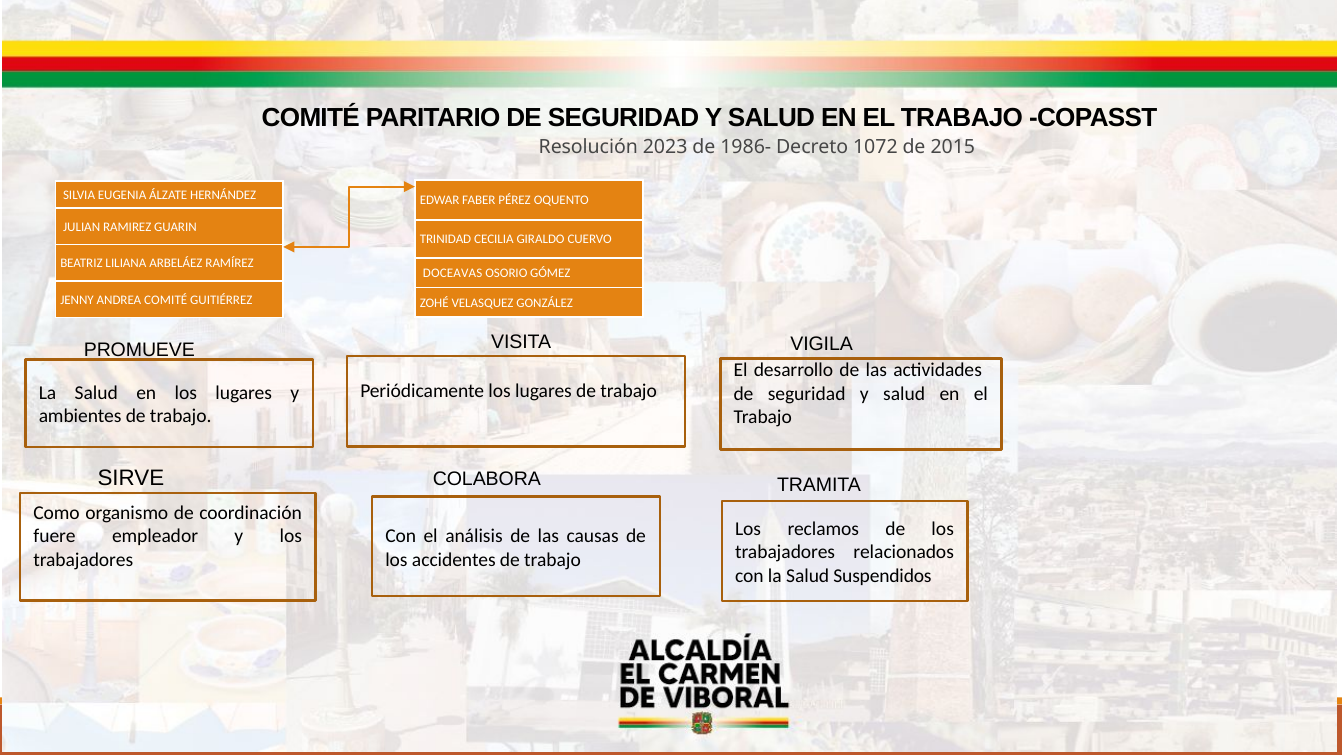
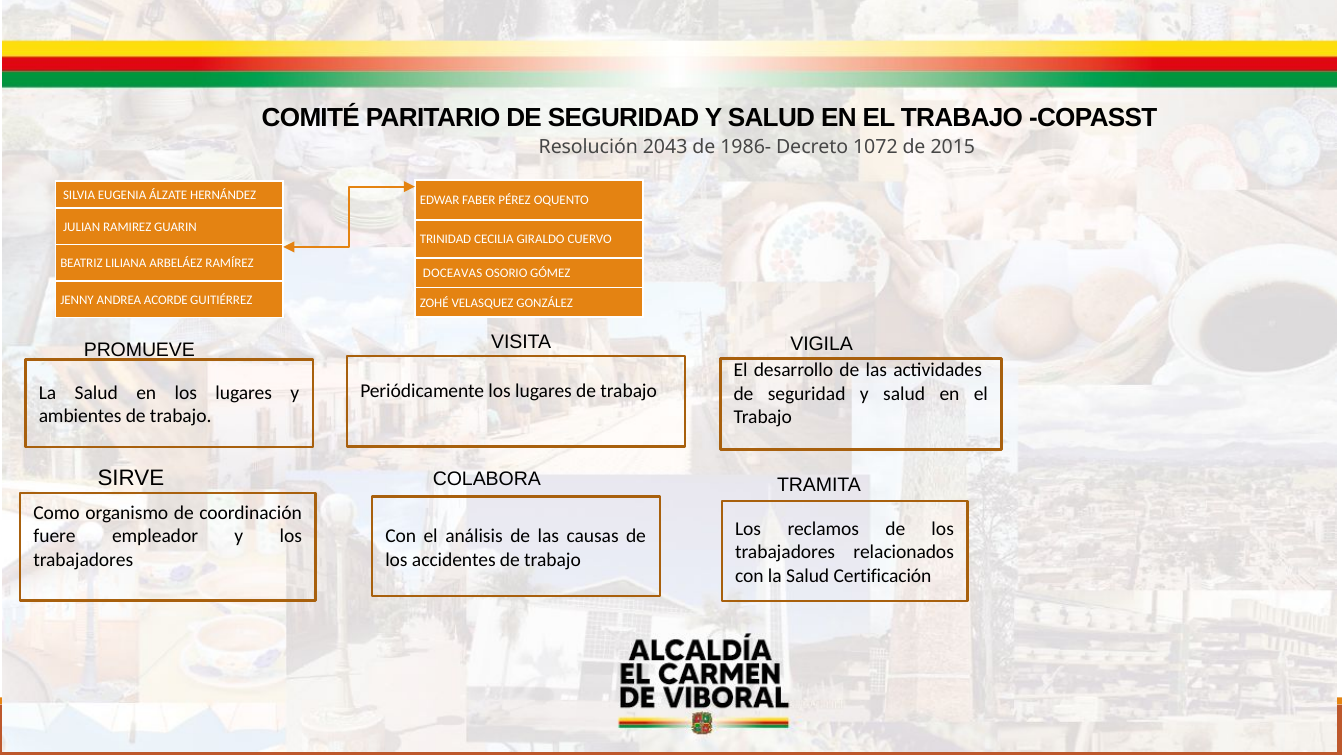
2023: 2023 -> 2043
ANDREA COMITÉ: COMITÉ -> ACORDE
Suspendidos: Suspendidos -> Certificación
